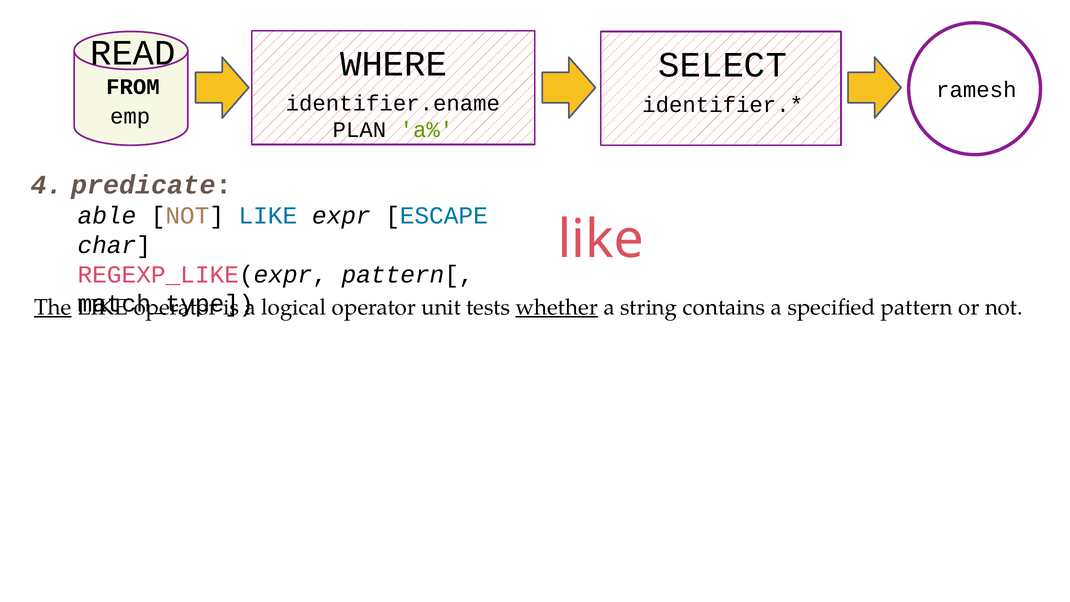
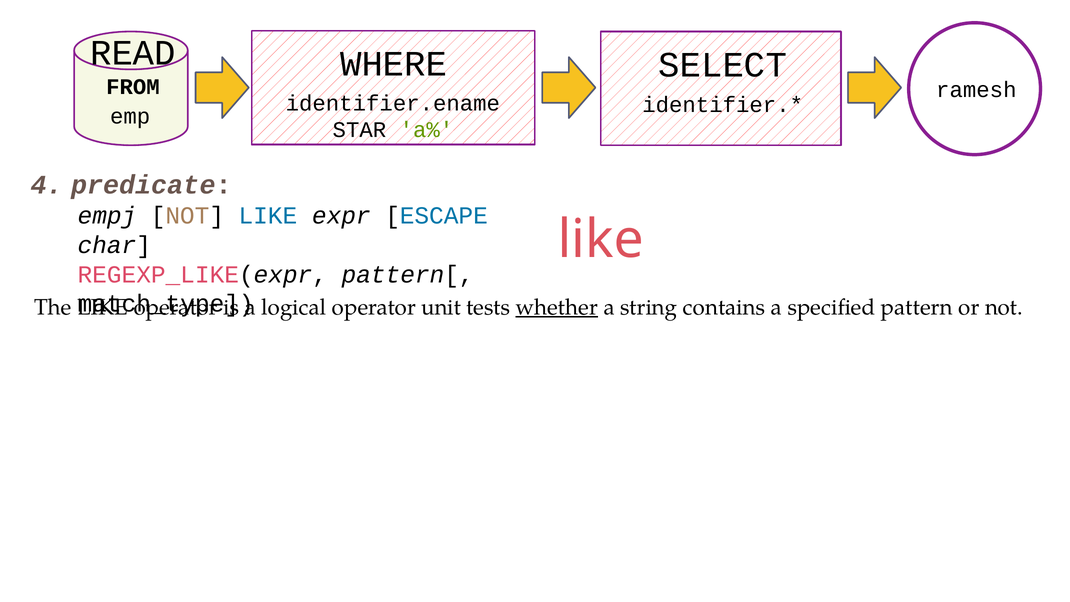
PLAN: PLAN -> STAR
able: able -> empj
The underline: present -> none
